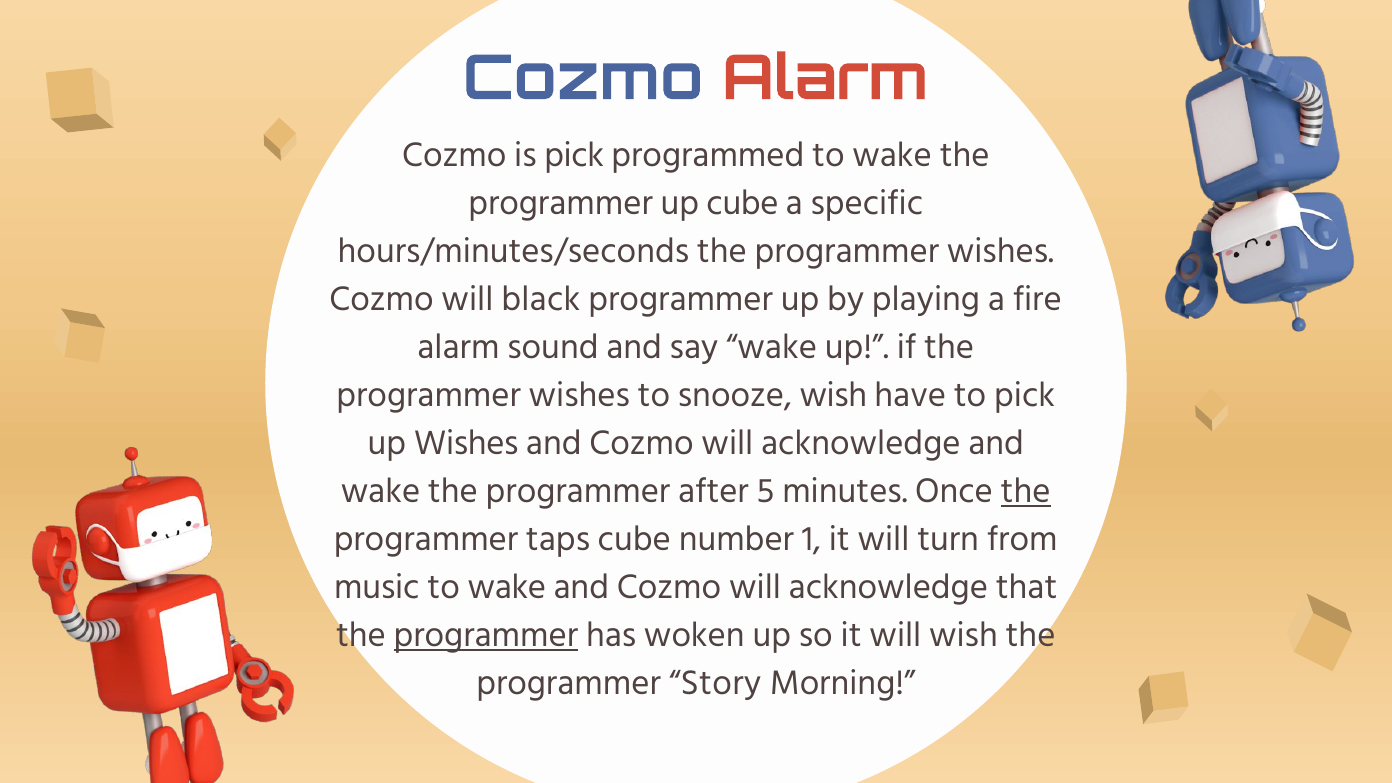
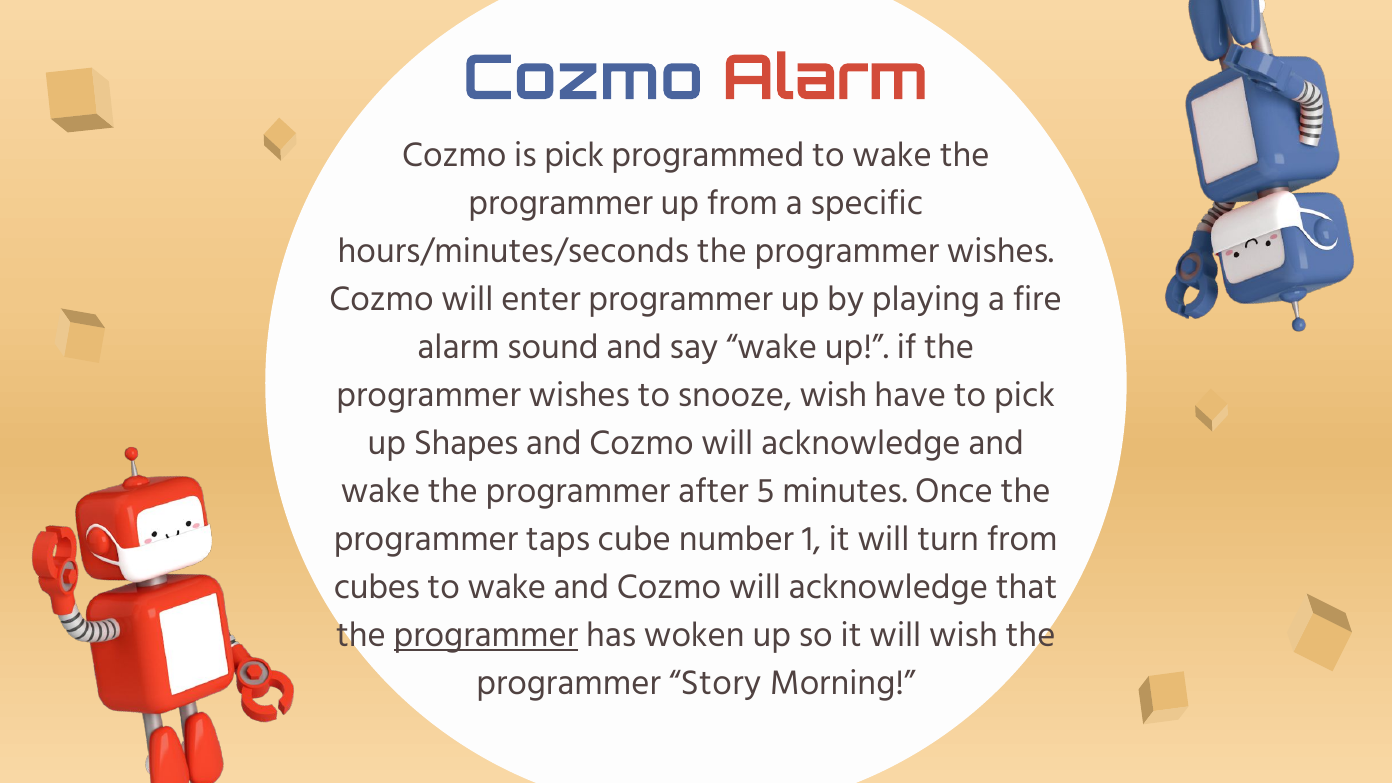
up cube: cube -> from
black: black -> enter
up Wishes: Wishes -> Shapes
the at (1026, 491) underline: present -> none
music: music -> cubes
